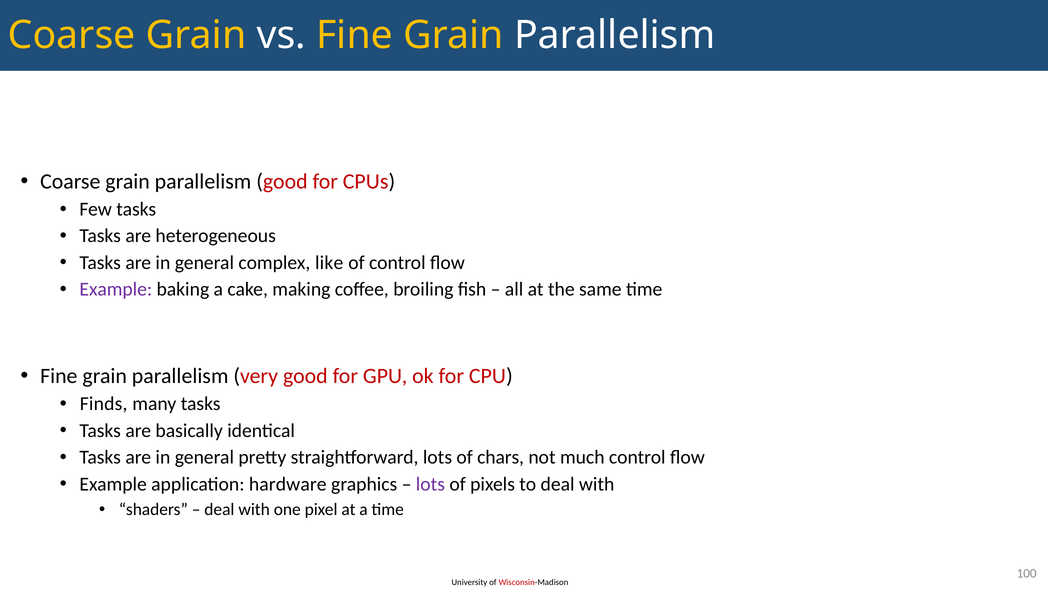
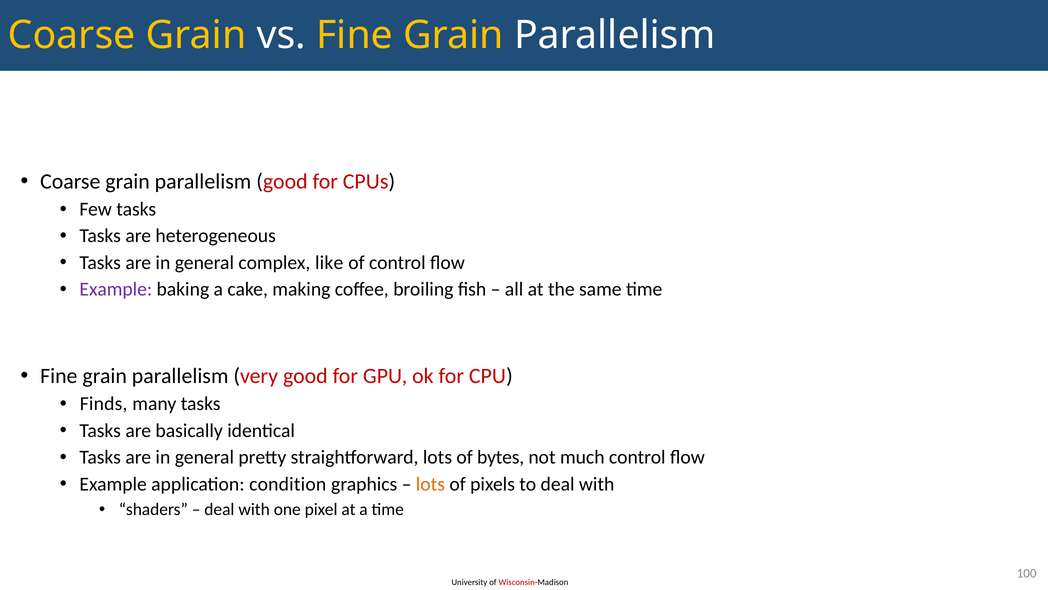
chars: chars -> bytes
hardware: hardware -> condition
lots at (430, 484) colour: purple -> orange
